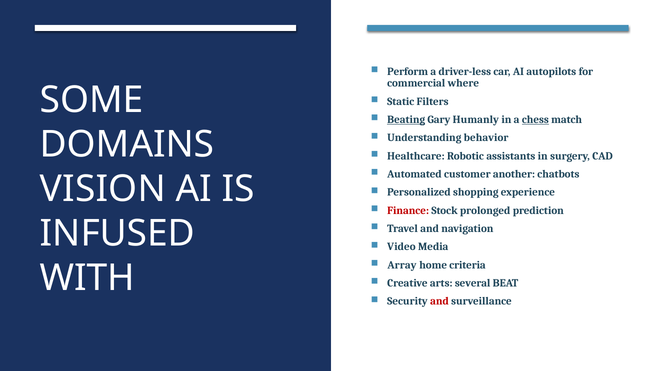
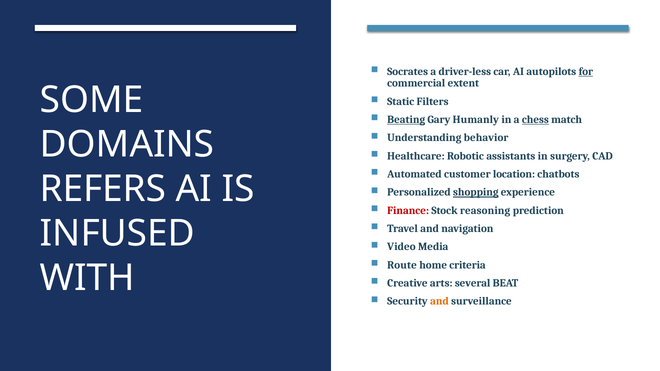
Perform: Perform -> Socrates
for underline: none -> present
where: where -> extent
another: another -> location
VISION: VISION -> REFERS
shopping underline: none -> present
prolonged: prolonged -> reasoning
Array: Array -> Route
and at (439, 301) colour: red -> orange
